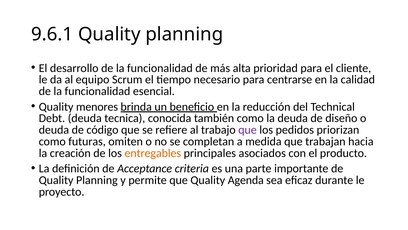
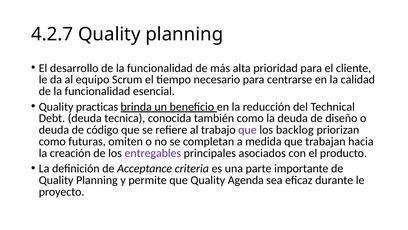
9.6.1: 9.6.1 -> 4.2.7
menores: menores -> practicas
pedidos: pedidos -> backlog
entregables colour: orange -> purple
